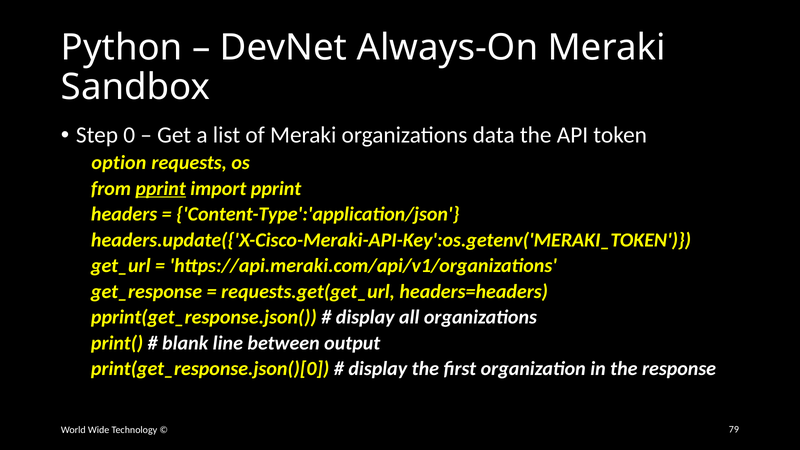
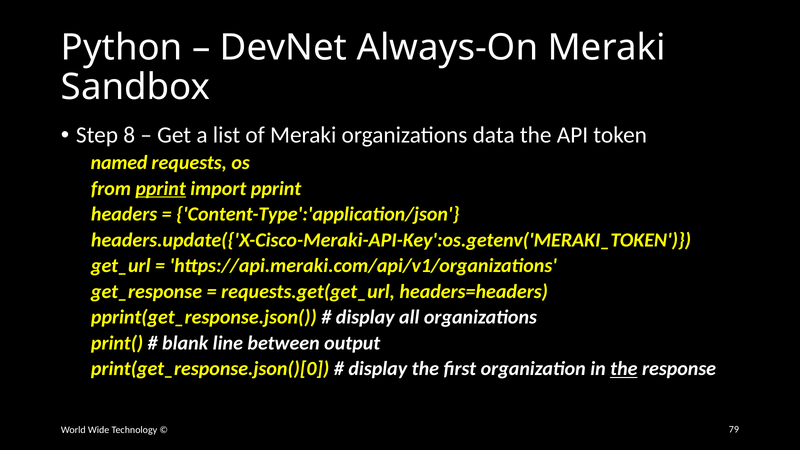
0: 0 -> 8
option: option -> named
the at (624, 369) underline: none -> present
